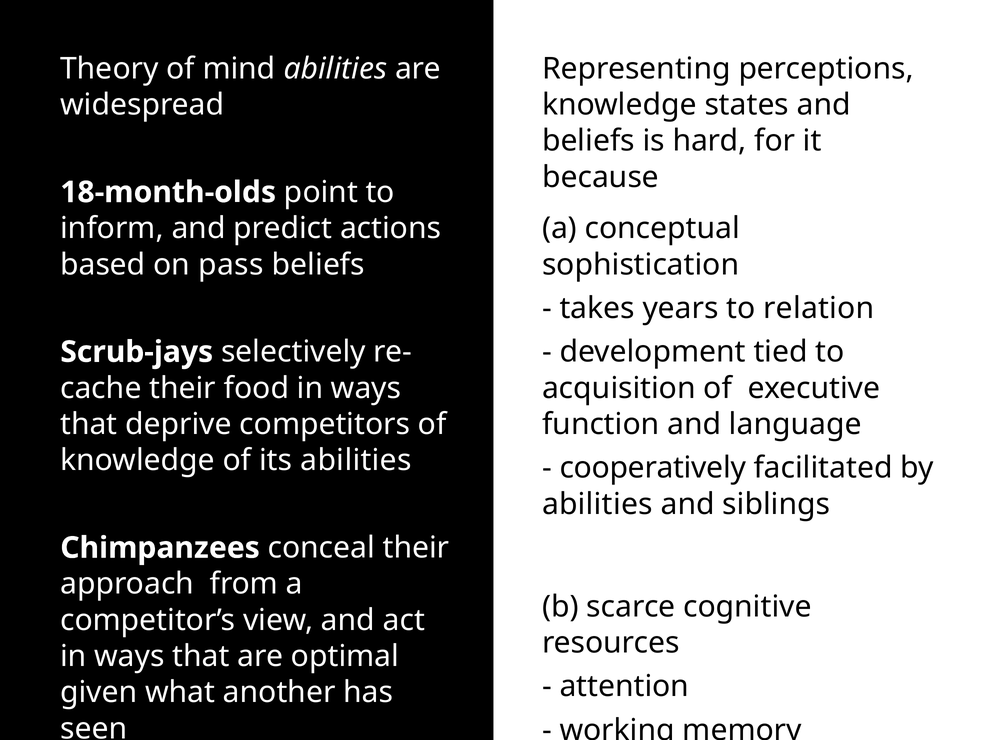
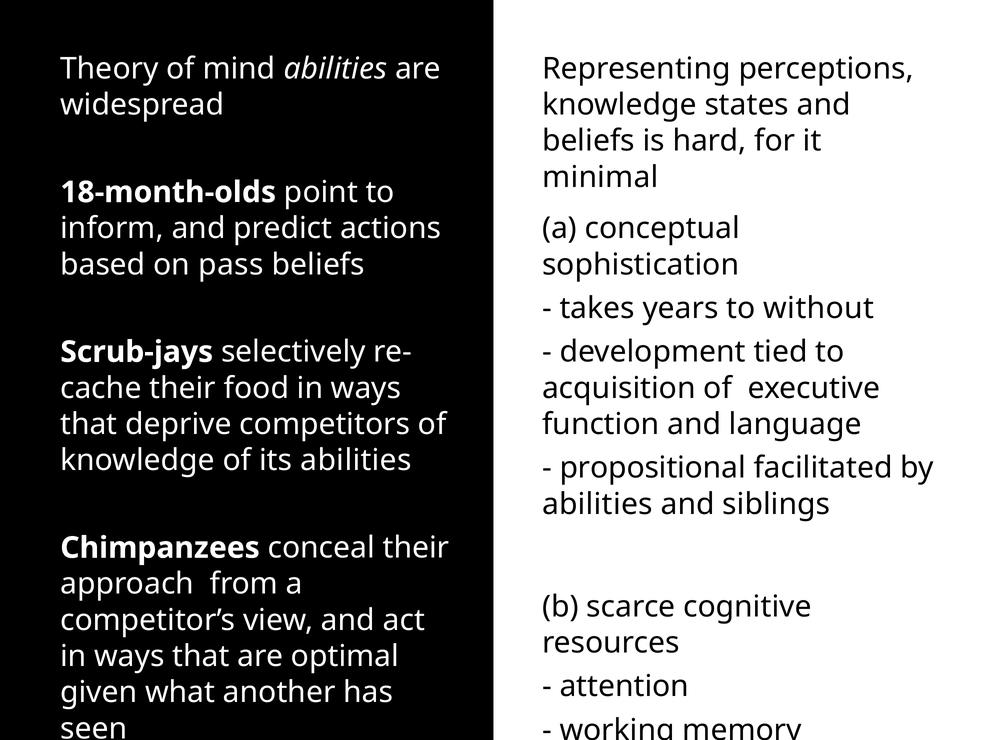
because: because -> minimal
relation: relation -> without
cooperatively: cooperatively -> propositional
